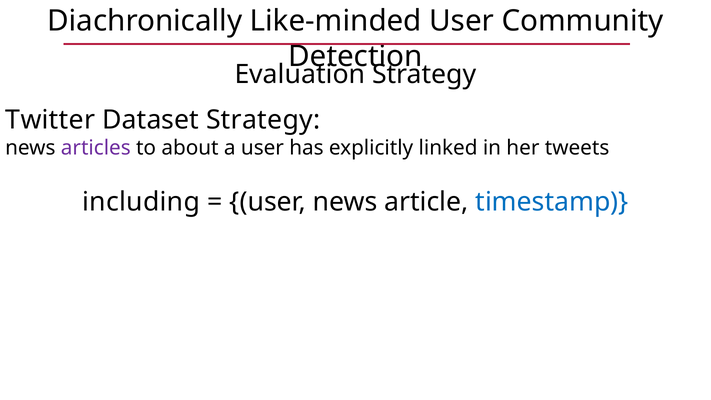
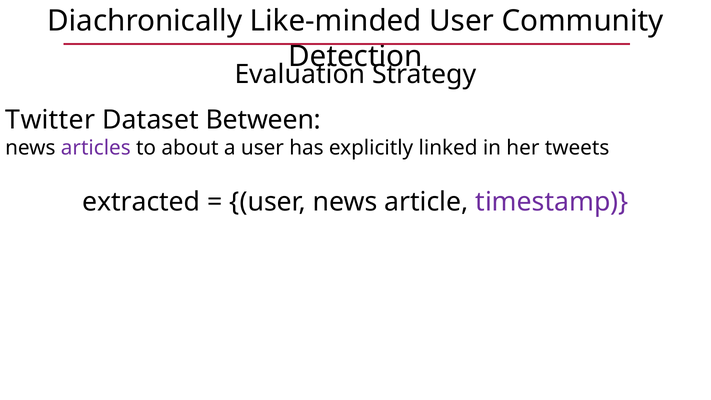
Dataset Strategy: Strategy -> Between
including: including -> extracted
timestamp colour: blue -> purple
